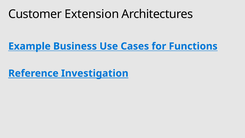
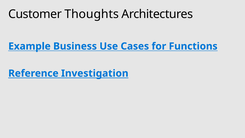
Extension: Extension -> Thoughts
